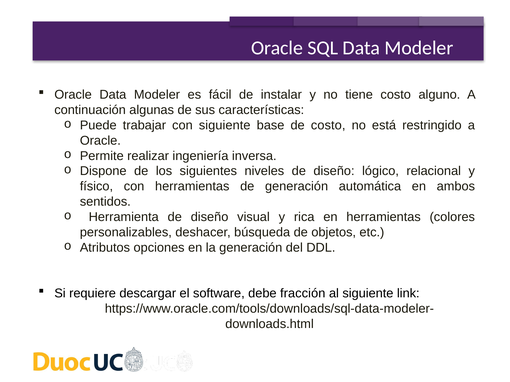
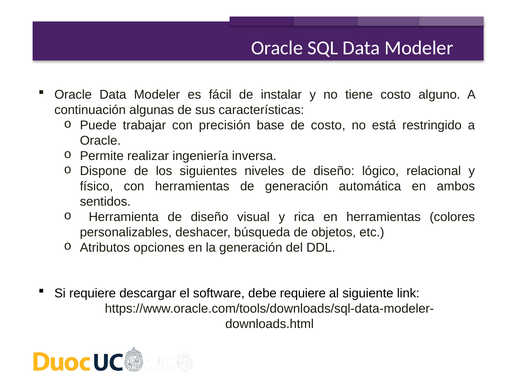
con siguiente: siguiente -> precisión
debe fracción: fracción -> requiere
